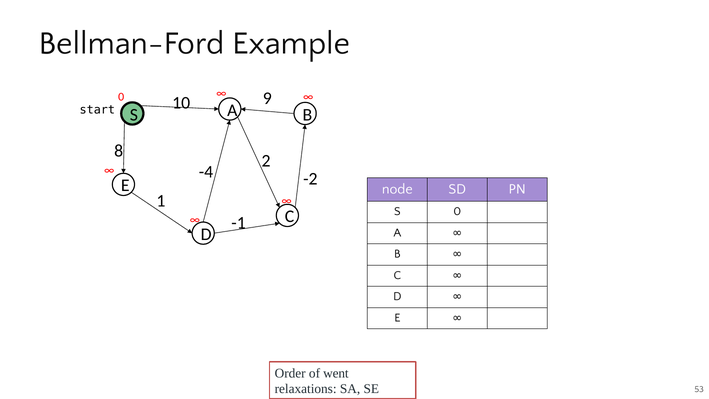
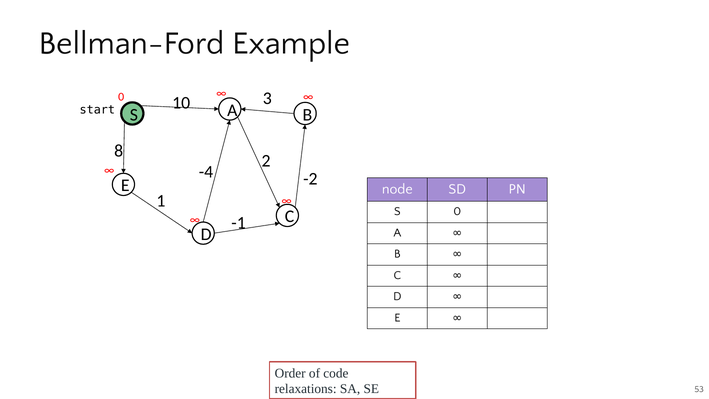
9: 9 -> 3
went: went -> code
